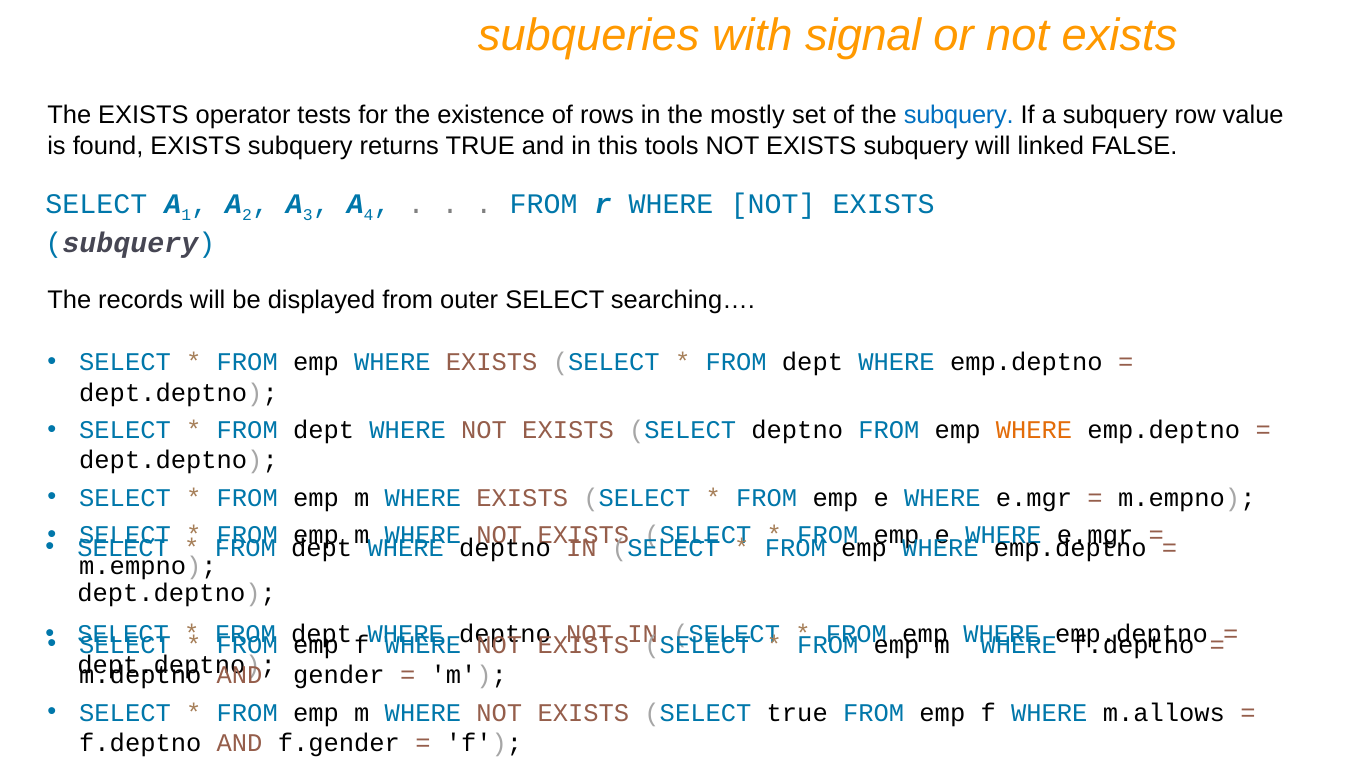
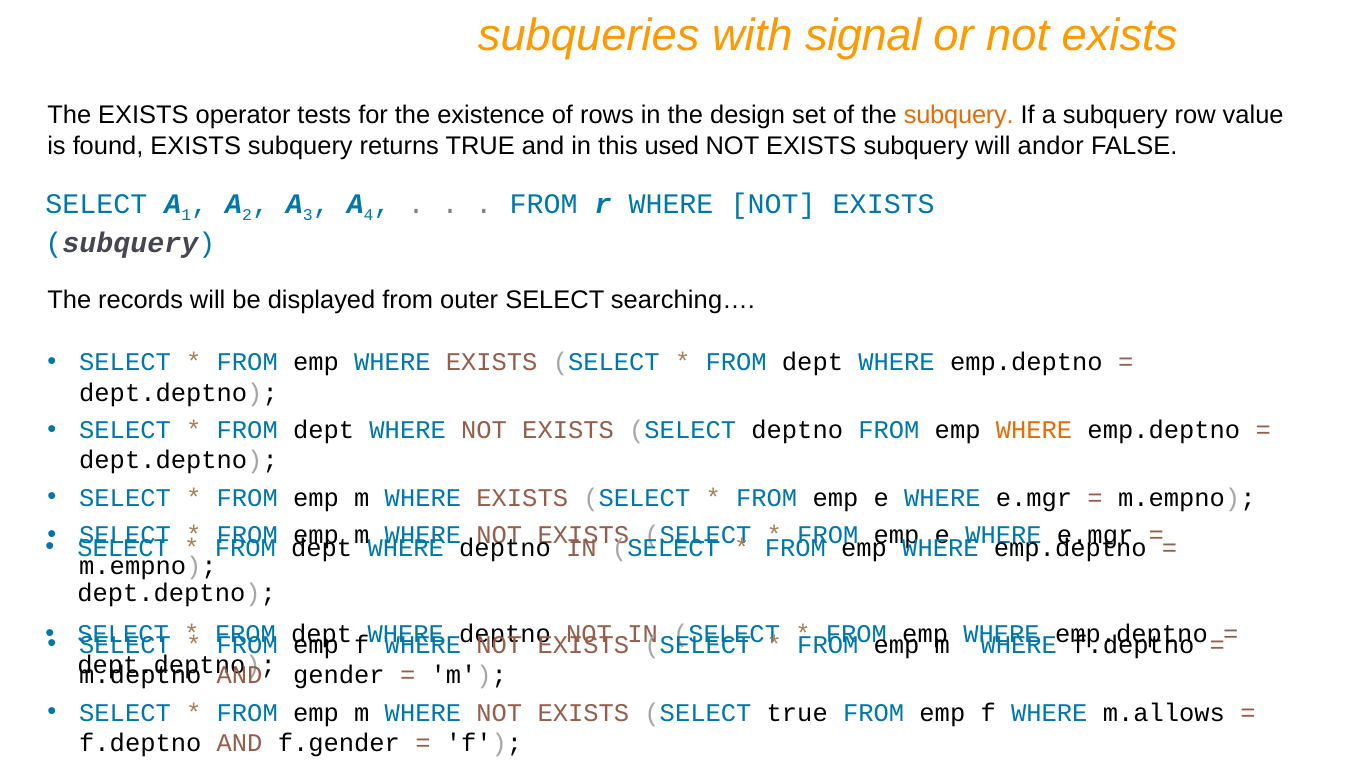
mostly: mostly -> design
subquery at (959, 115) colour: blue -> orange
tools: tools -> used
linked: linked -> andor
